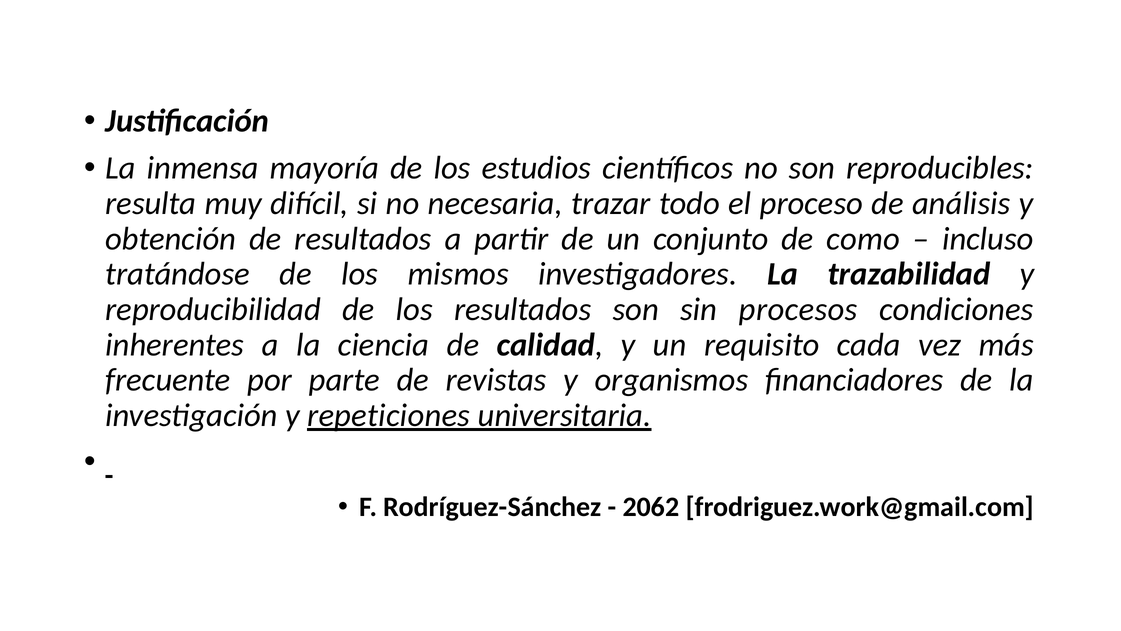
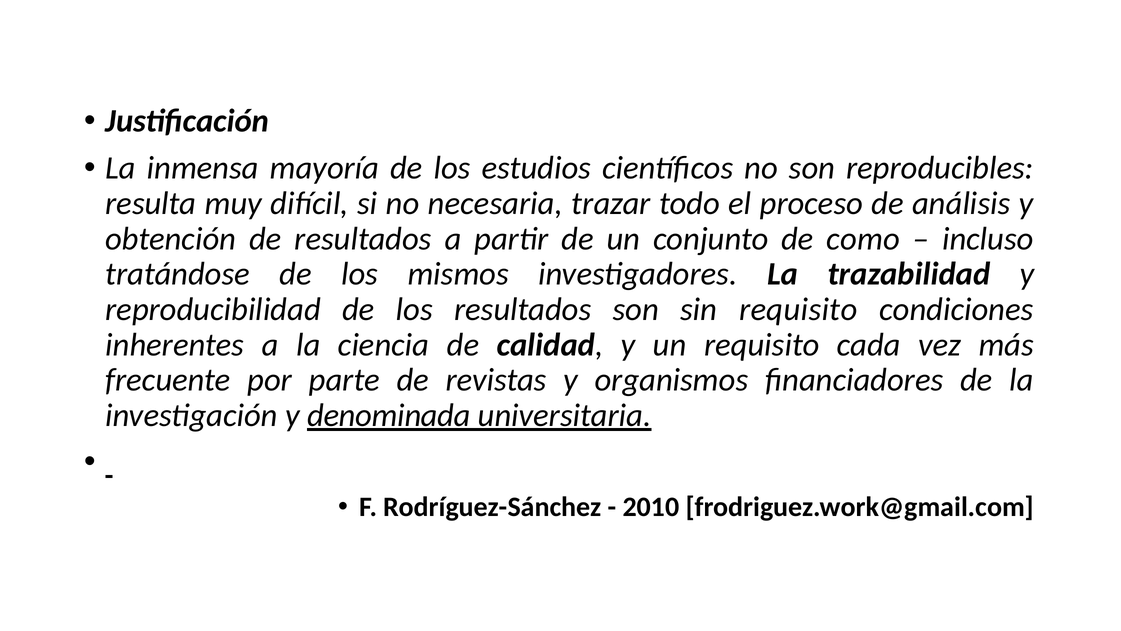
sin procesos: procesos -> requisito
repeticiones: repeticiones -> denominada
2062: 2062 -> 2010
